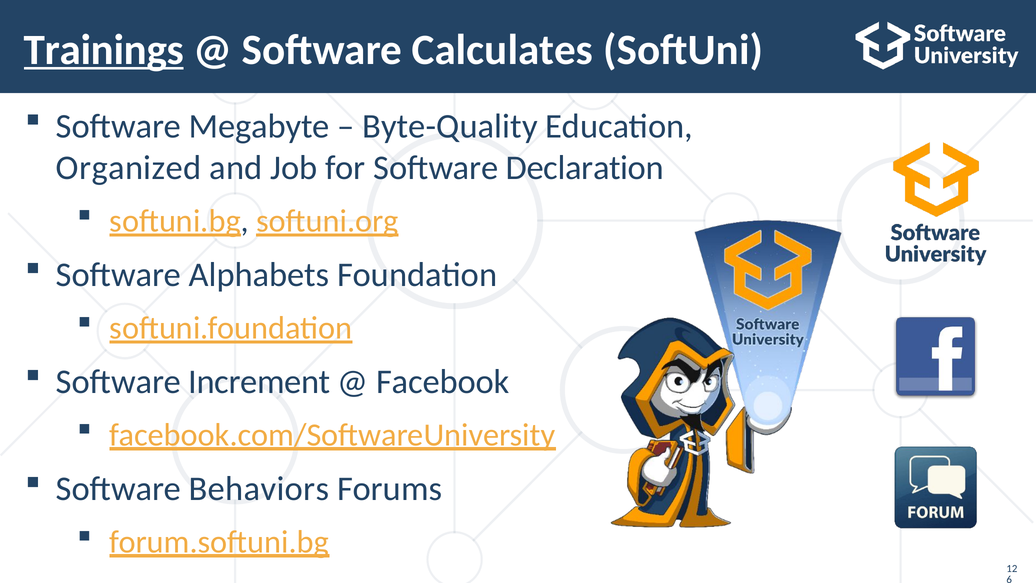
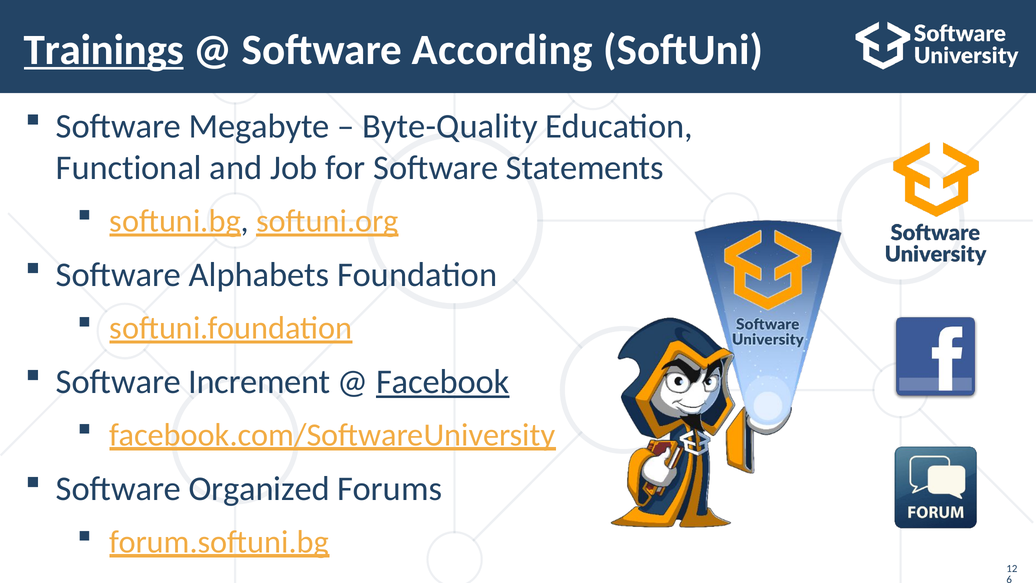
Calculates: Calculates -> According
Organized: Organized -> Functional
Declaration: Declaration -> Statements
Facebook underline: none -> present
Behaviors: Behaviors -> Organized
